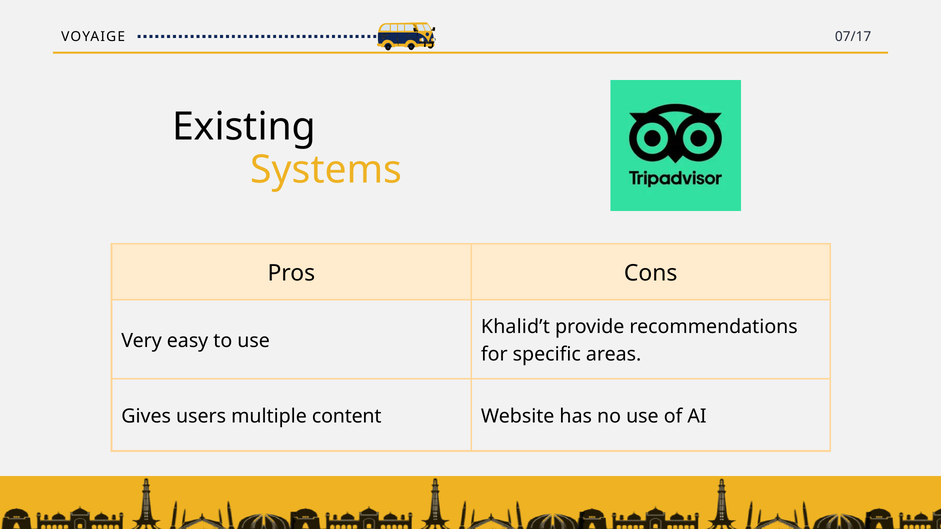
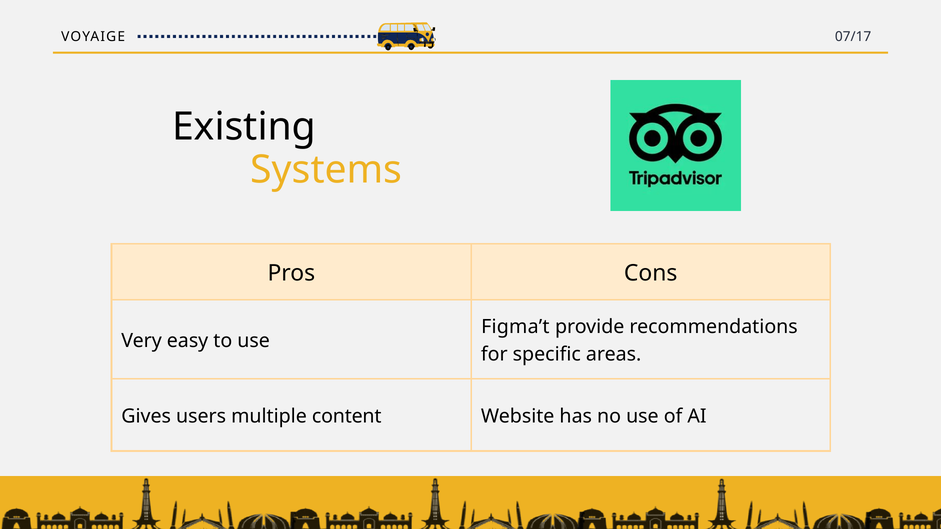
Khalid’t: Khalid’t -> Figma’t
